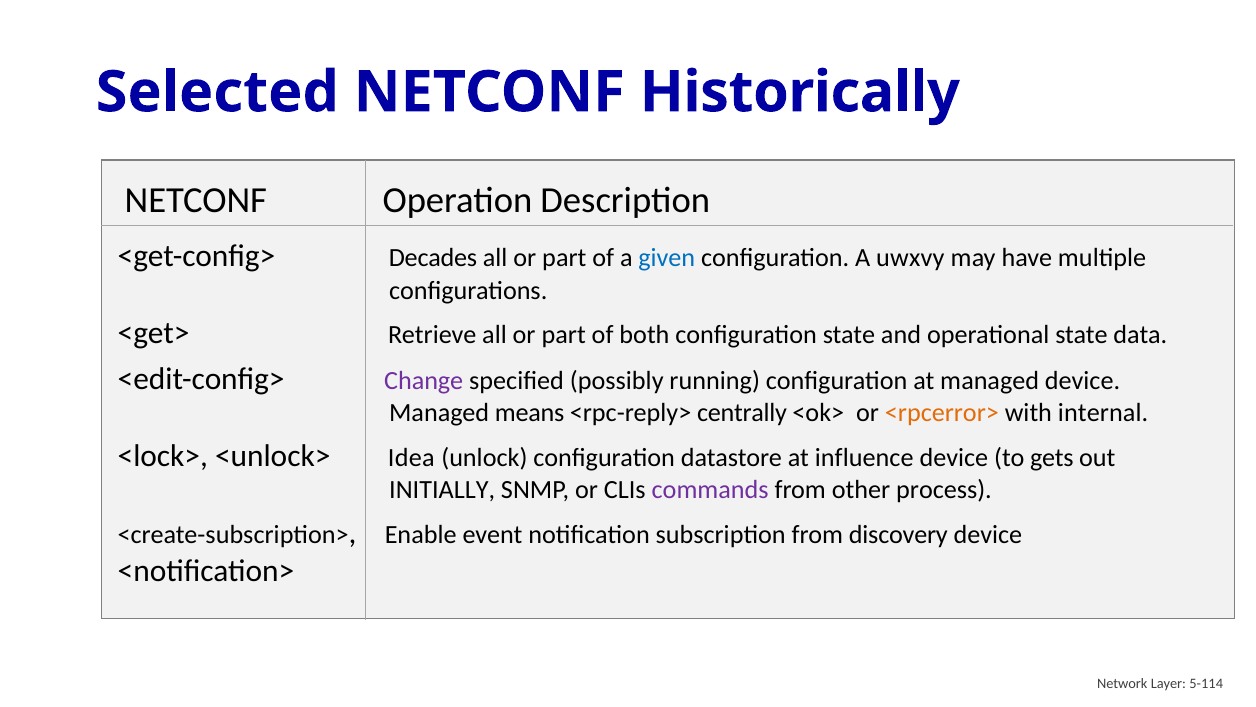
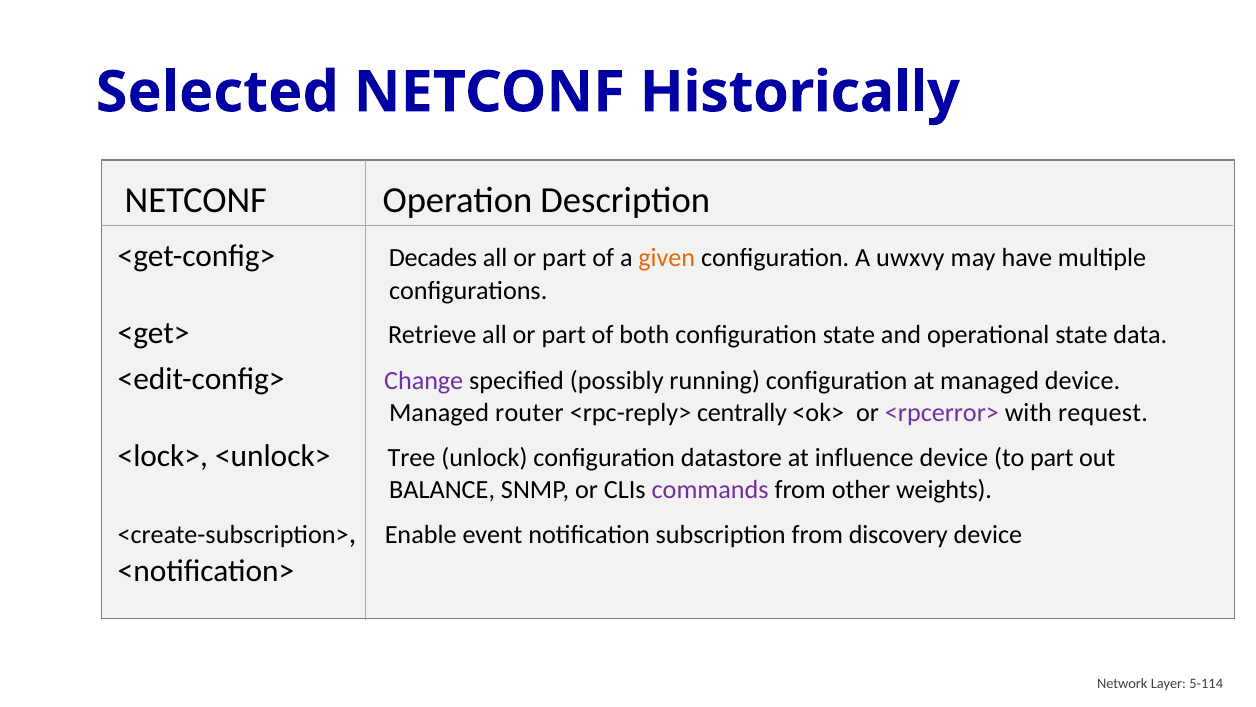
given colour: blue -> orange
means: means -> router
<rpcerror> colour: orange -> purple
internal: internal -> request
Idea: Idea -> Tree
to gets: gets -> part
INITIALLY: INITIALLY -> BALANCE
process: process -> weights
